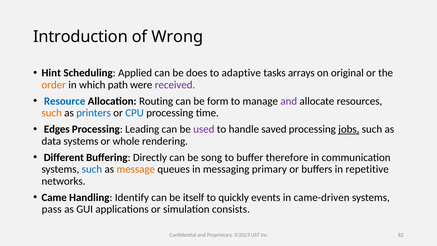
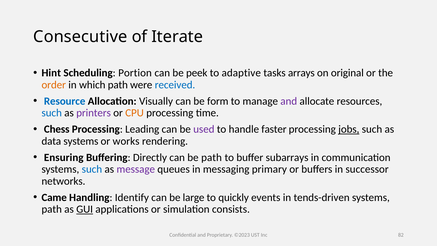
Introduction: Introduction -> Consecutive
Wrong: Wrong -> Iterate
Applied: Applied -> Portion
does: does -> peek
received colour: purple -> blue
Routing: Routing -> Visually
such at (52, 113) colour: orange -> blue
printers colour: blue -> purple
CPU colour: blue -> orange
Edges: Edges -> Chess
saved: saved -> faster
whole: whole -> works
Different: Different -> Ensuring
be song: song -> path
therefore: therefore -> subarrays
message colour: orange -> purple
repetitive: repetitive -> successor
itself: itself -> large
came-driven: came-driven -> tends-driven
pass at (52, 209): pass -> path
GUI underline: none -> present
